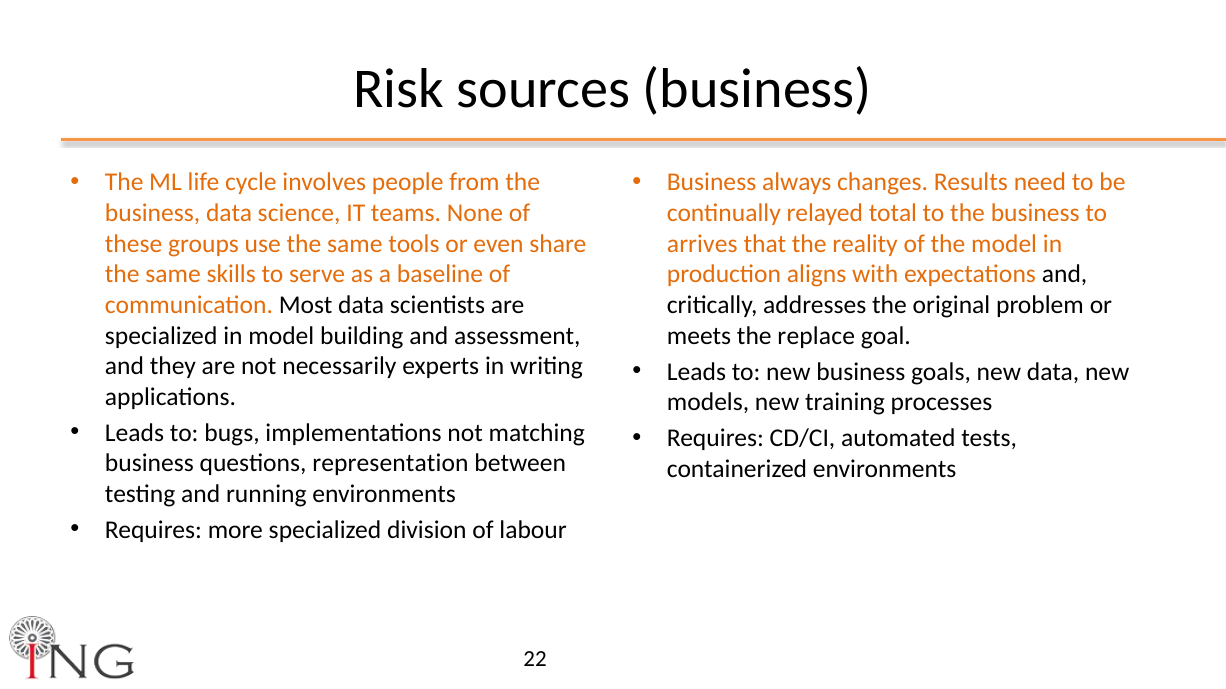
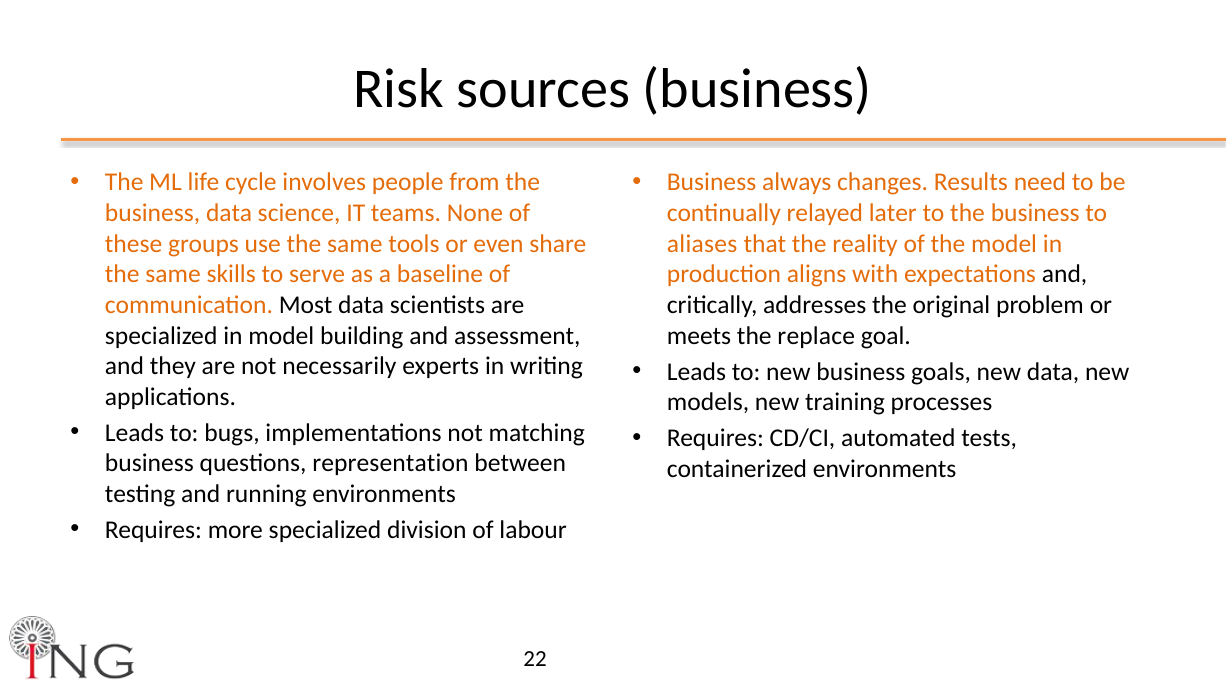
total: total -> later
arrives: arrives -> aliases
